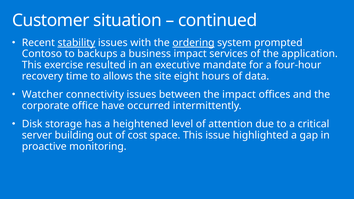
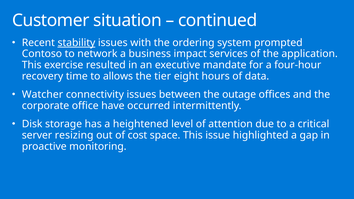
ordering underline: present -> none
backups: backups -> network
site: site -> tier
the impact: impact -> outage
building: building -> resizing
